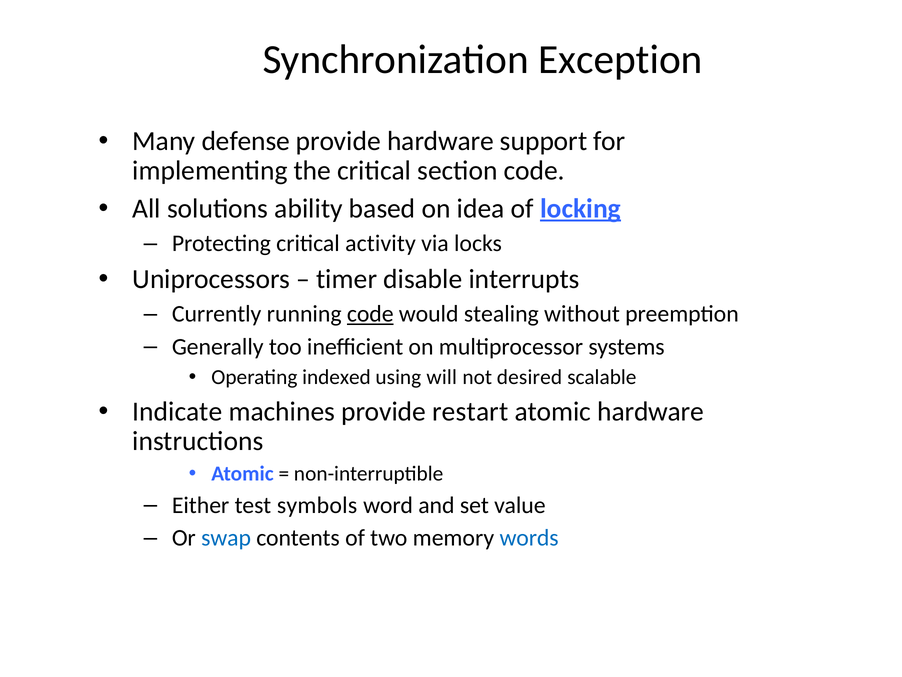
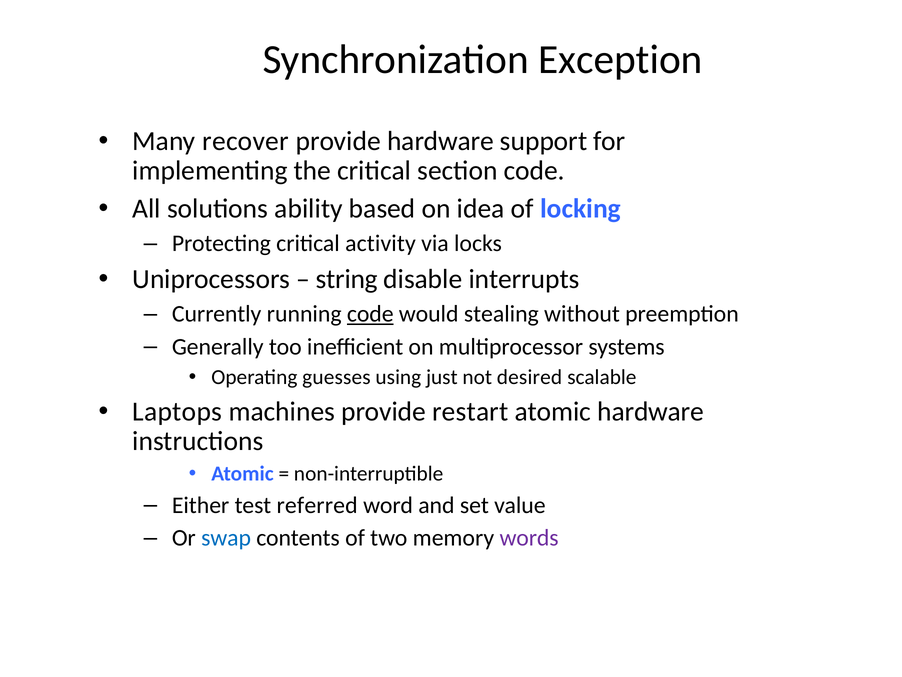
defense: defense -> recover
locking underline: present -> none
timer: timer -> string
indexed: indexed -> guesses
will: will -> just
Indicate: Indicate -> Laptops
symbols: symbols -> referred
words colour: blue -> purple
